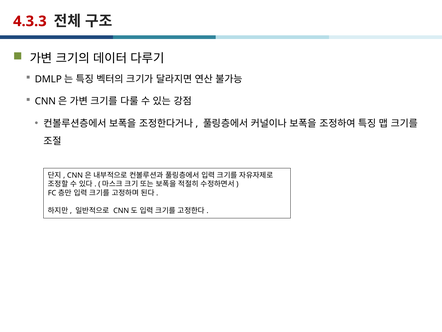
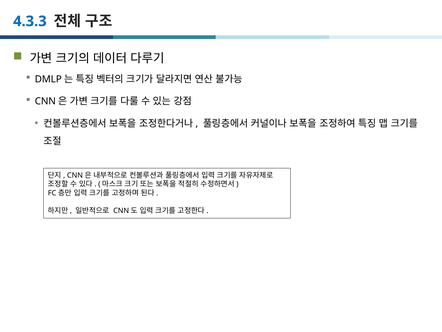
4.3.3 colour: red -> blue
